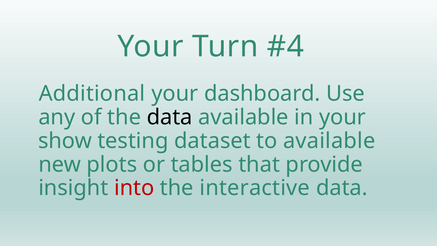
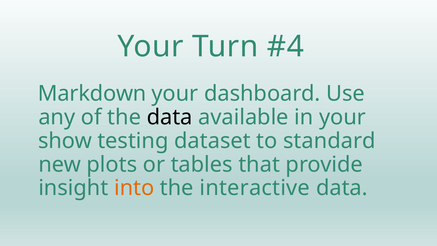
Additional: Additional -> Markdown
to available: available -> standard
into colour: red -> orange
